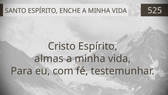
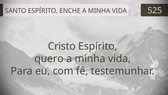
almas: almas -> quero
